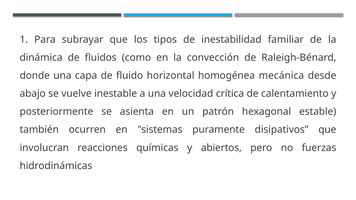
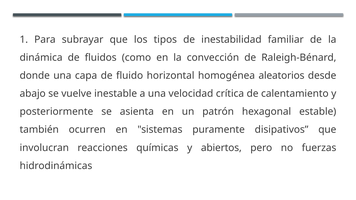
mecánica: mecánica -> aleatorios
